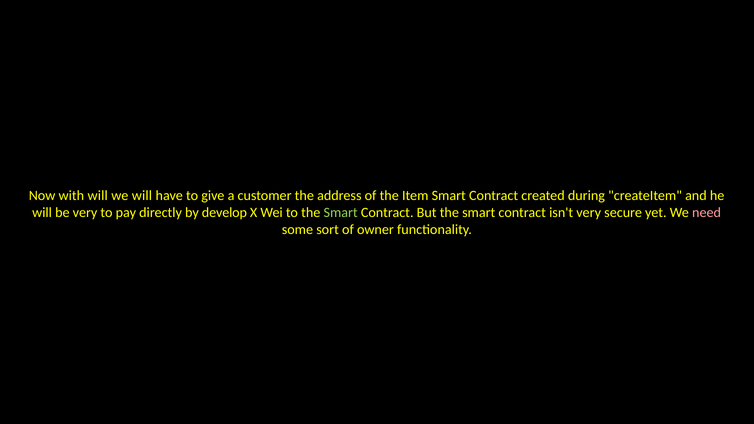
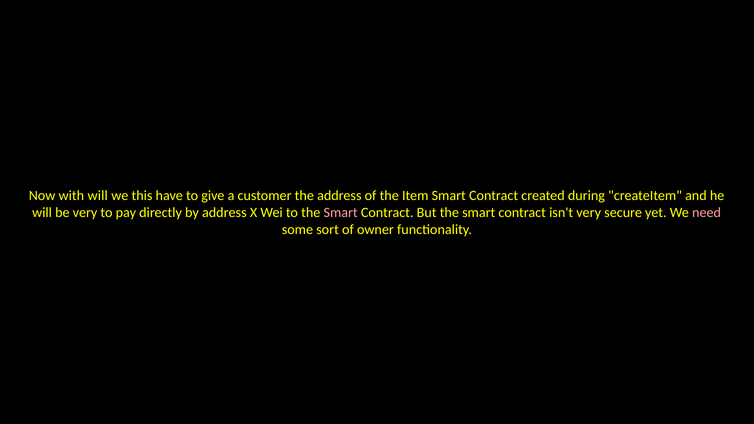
we will: will -> this
by develop: develop -> address
Smart at (341, 213) colour: light green -> pink
